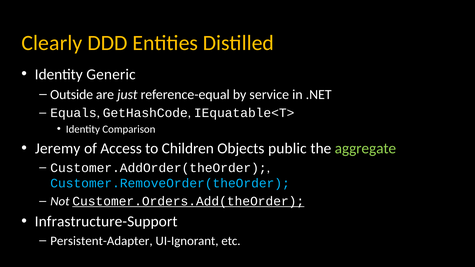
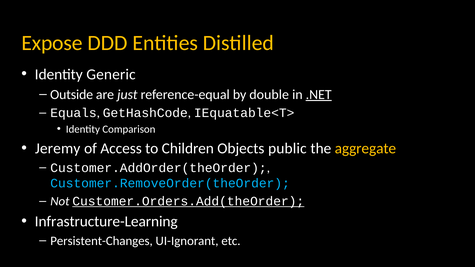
Clearly: Clearly -> Expose
service: service -> double
.NET underline: none -> present
aggregate colour: light green -> yellow
Infrastructure-Support: Infrastructure-Support -> Infrastructure-Learning
Persistent-Adapter: Persistent-Adapter -> Persistent-Changes
